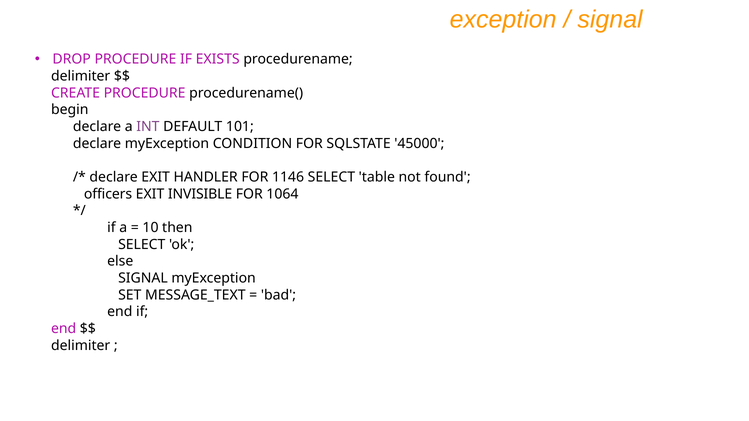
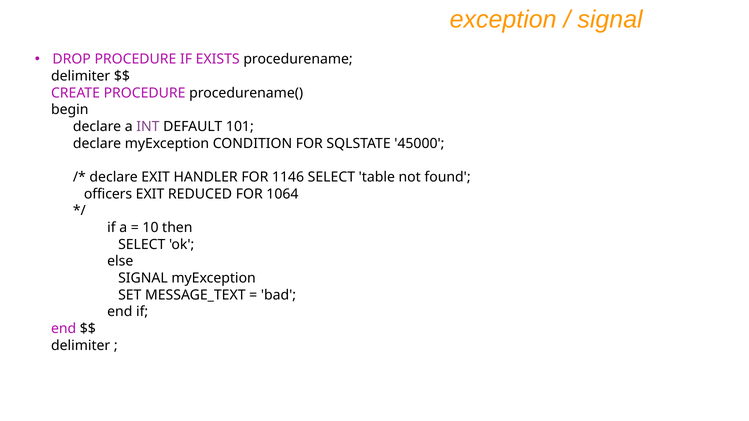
INVISIBLE: INVISIBLE -> REDUCED
